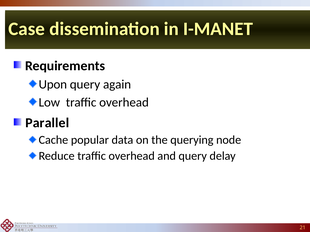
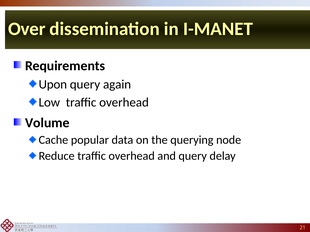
Case: Case -> Over
Parallel: Parallel -> Volume
